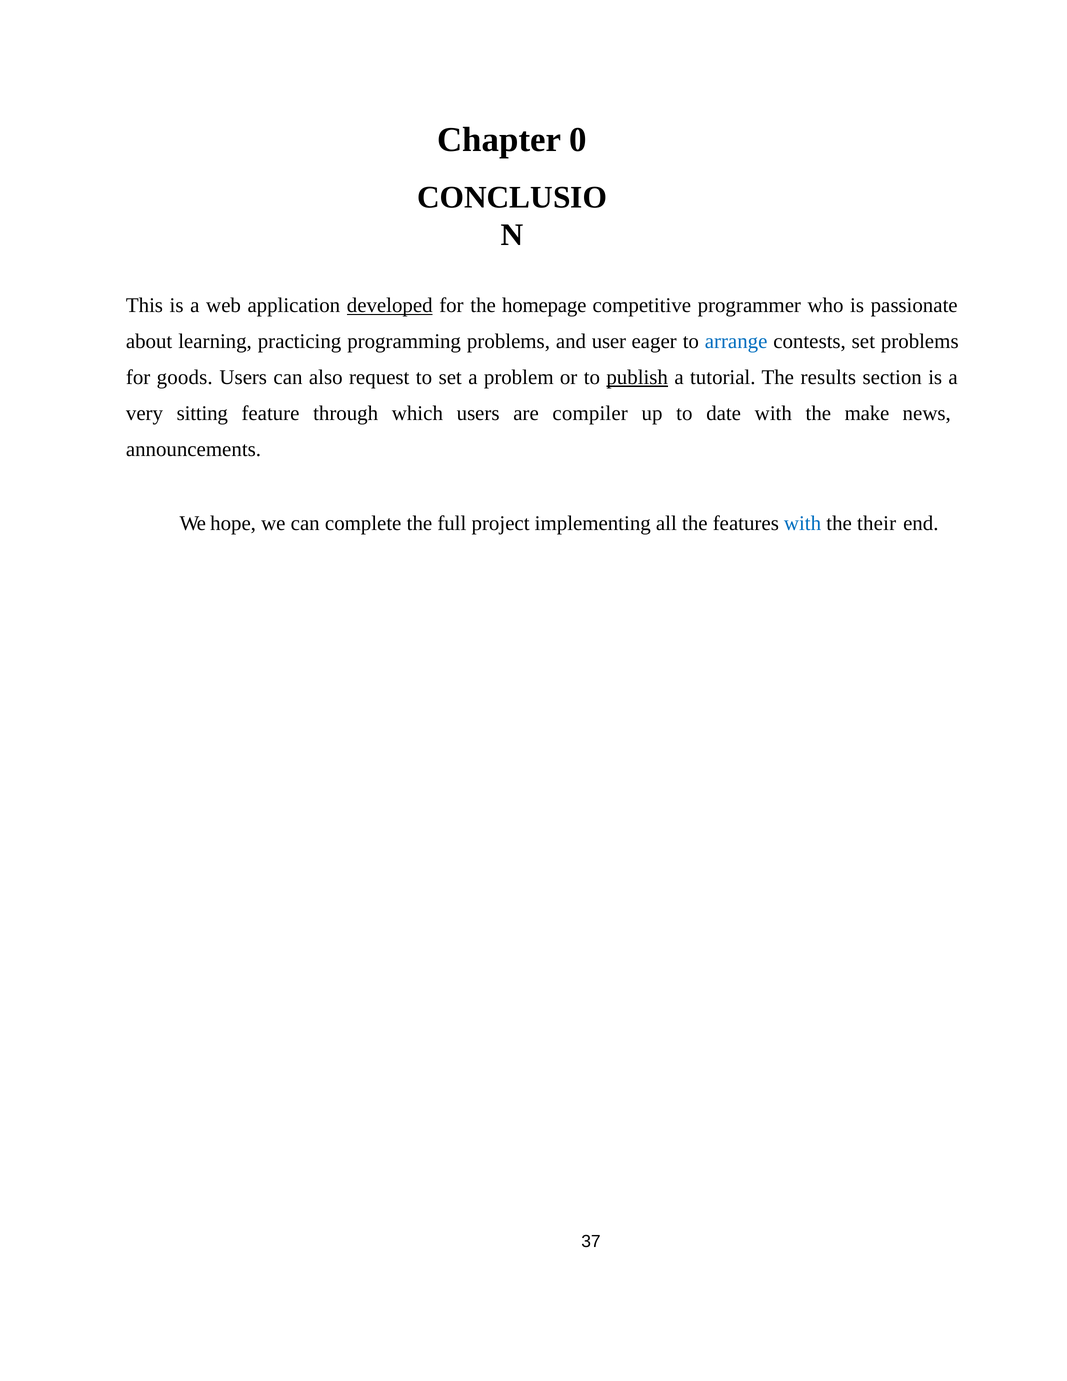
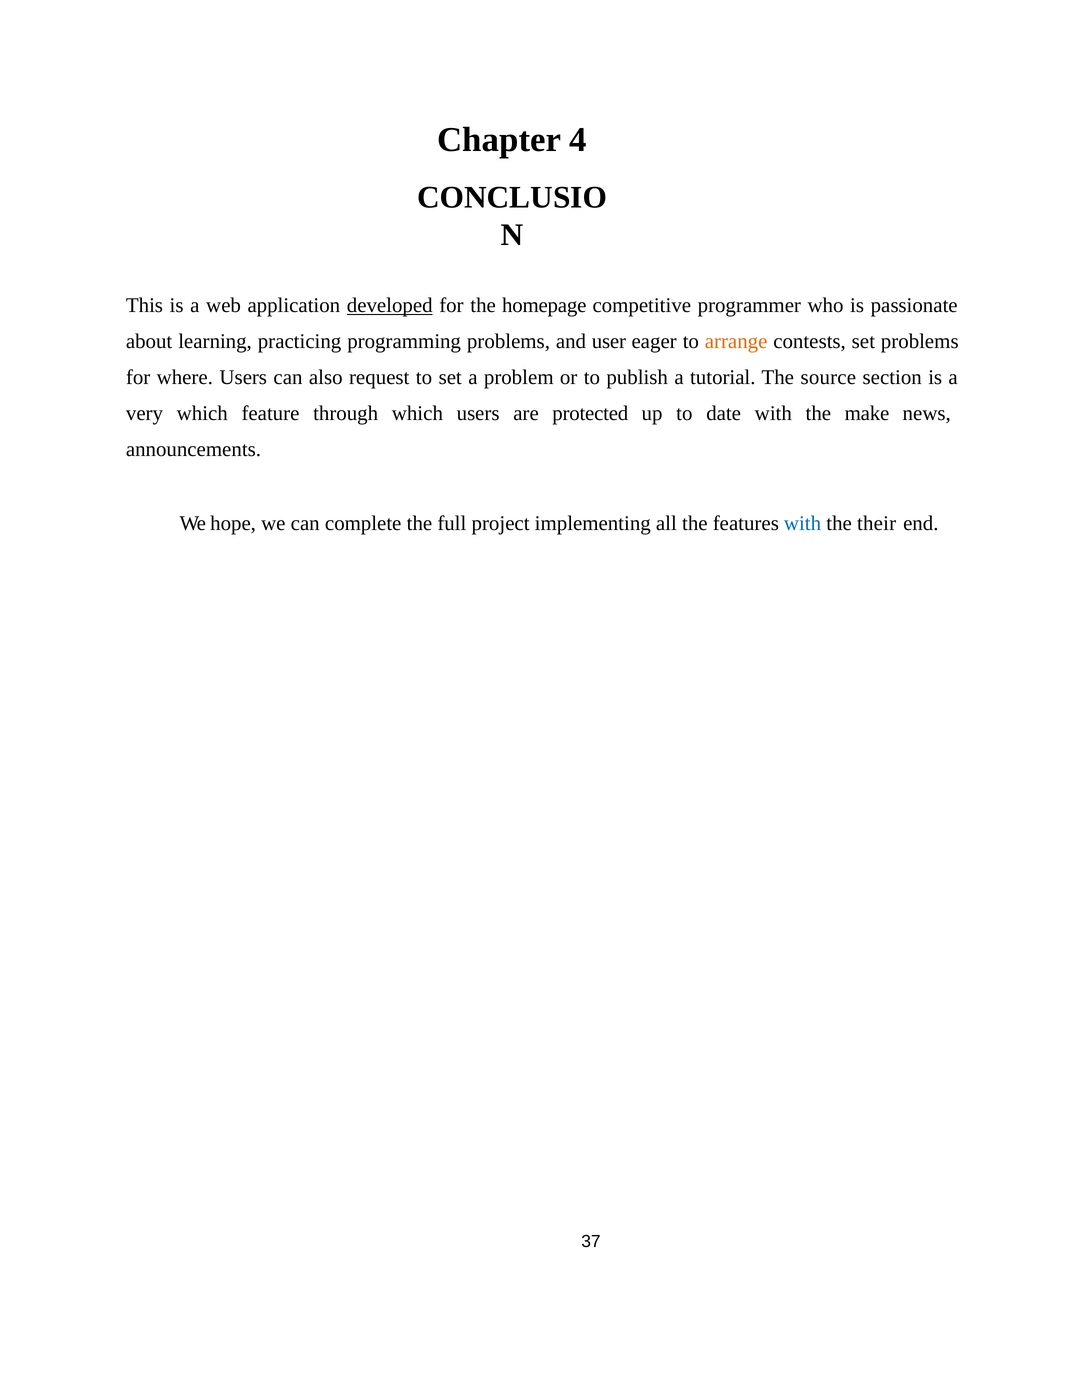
0: 0 -> 4
arrange colour: blue -> orange
goods: goods -> where
publish underline: present -> none
results: results -> source
very sitting: sitting -> which
compiler: compiler -> protected
